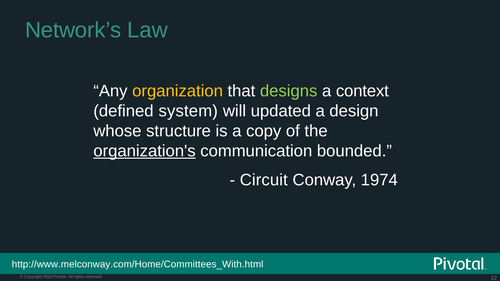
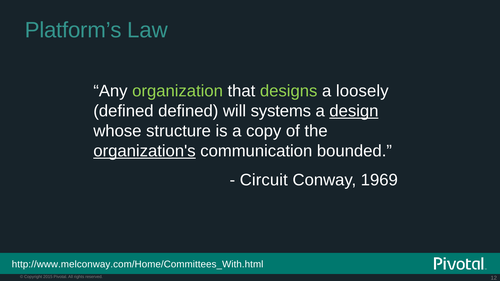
Network’s: Network’s -> Platform’s
organization colour: yellow -> light green
context: context -> loosely
defined system: system -> defined
updated: updated -> systems
design underline: none -> present
1974: 1974 -> 1969
